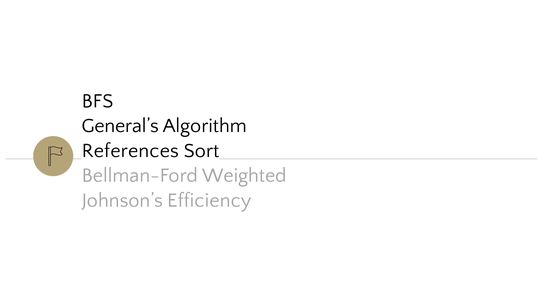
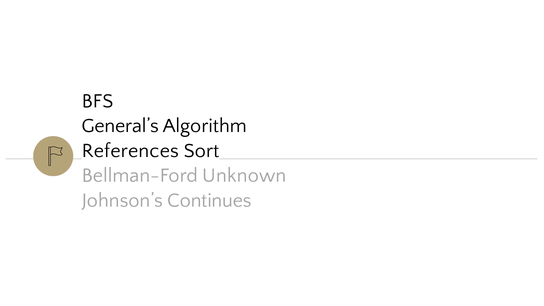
Weighted: Weighted -> Unknown
Efficiency: Efficiency -> Continues
